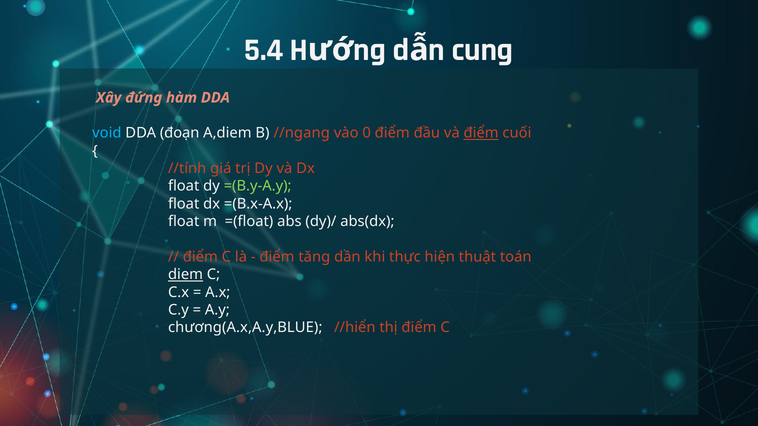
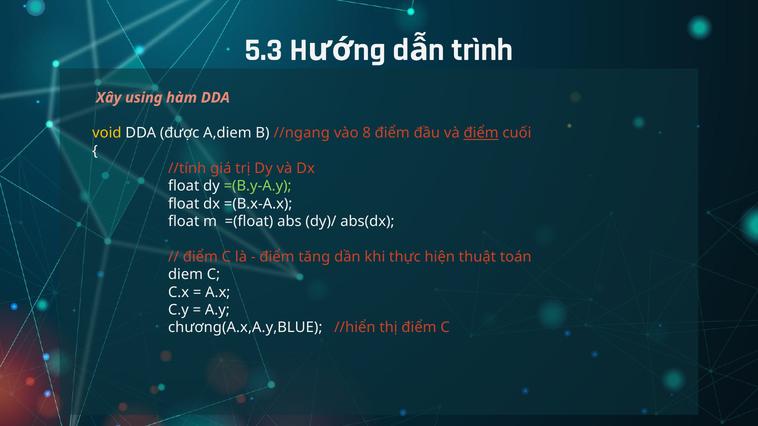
5.4: 5.4 -> 5.3
cung: cung -> trình
đứng: đứng -> using
void colour: light blue -> yellow
đoạn: đoạn -> được
0: 0 -> 8
diem underline: present -> none
